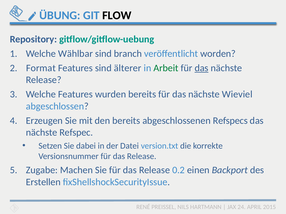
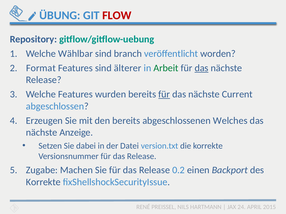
FLOW colour: black -> red
für at (164, 95) underline: none -> present
Wieviel: Wieviel -> Current
Refspecs: Refspecs -> Welches
Refspec: Refspec -> Anzeige
Erstellen at (43, 182): Erstellen -> Korrekte
